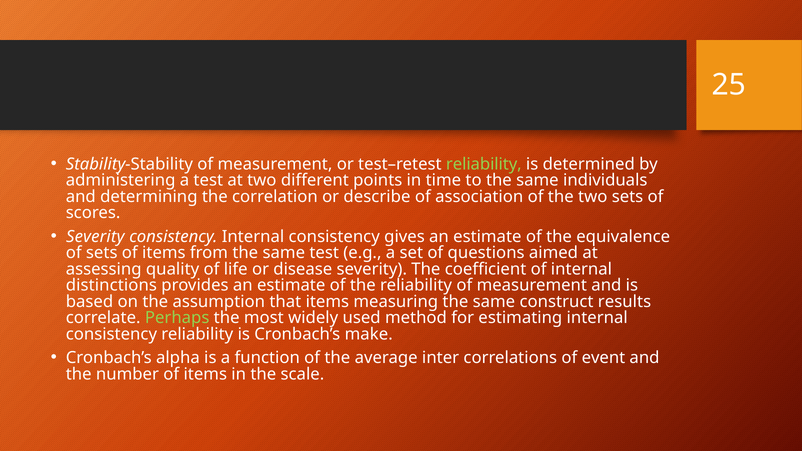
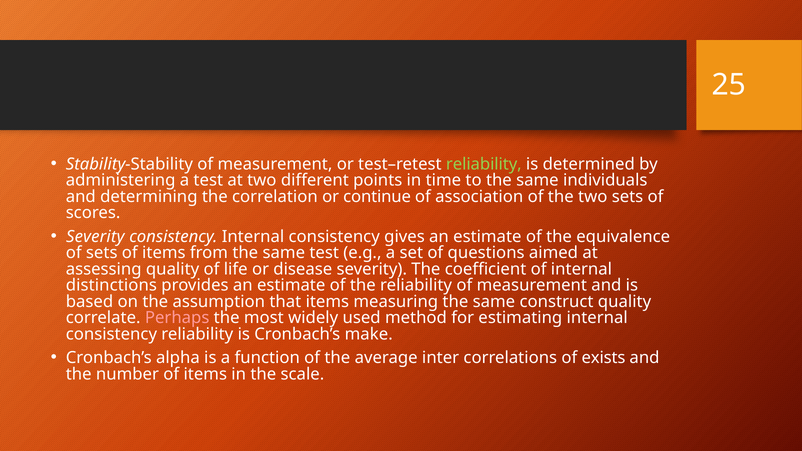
describe: describe -> continue
construct results: results -> quality
Perhaps colour: light green -> pink
event: event -> exists
